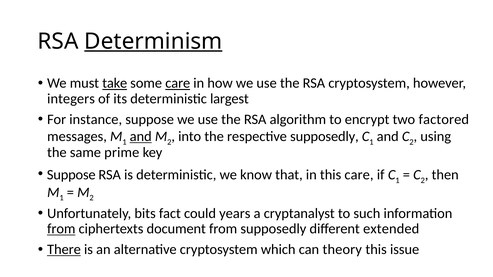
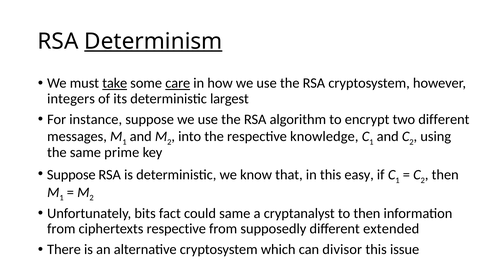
two factored: factored -> different
and at (141, 137) underline: present -> none
respective supposedly: supposedly -> knowledge
this care: care -> easy
could years: years -> same
to such: such -> then
from at (61, 229) underline: present -> none
ciphertexts document: document -> respective
There underline: present -> none
theory: theory -> divisor
